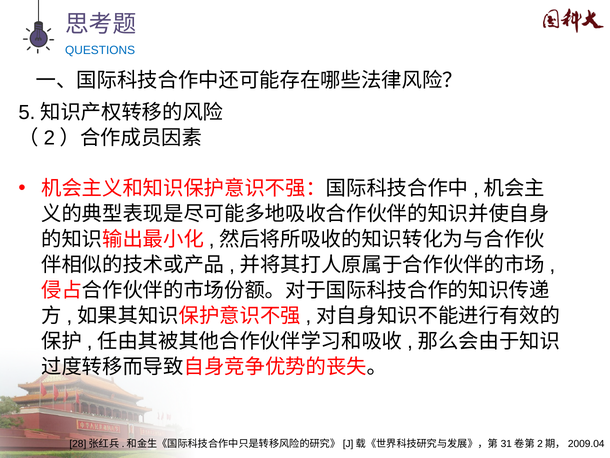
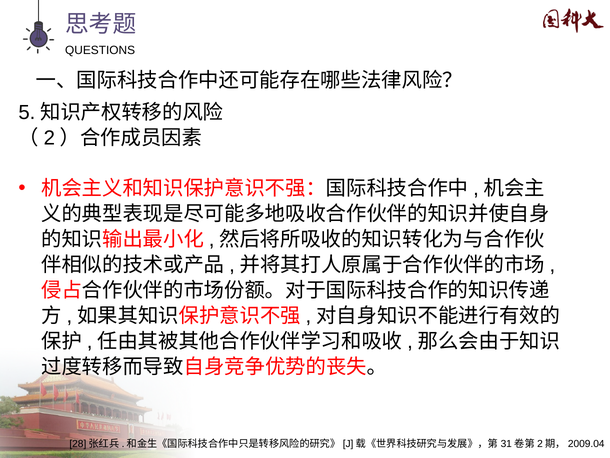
QUESTIONS colour: blue -> black
